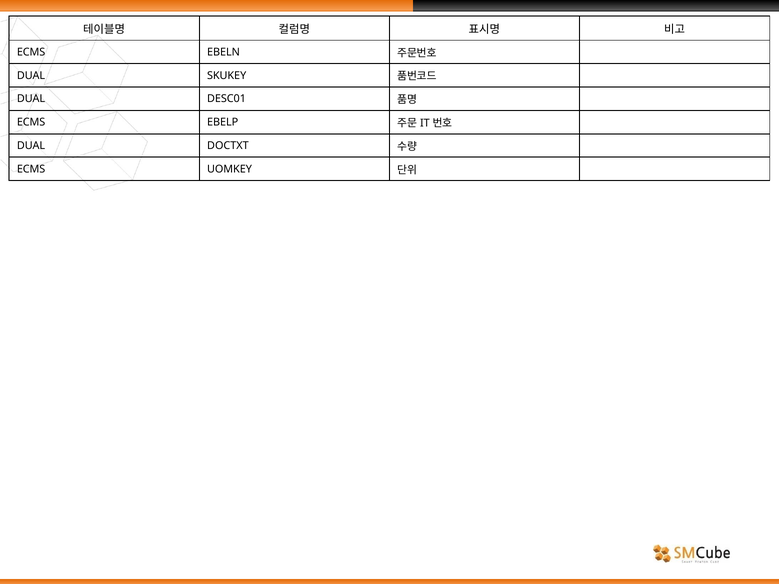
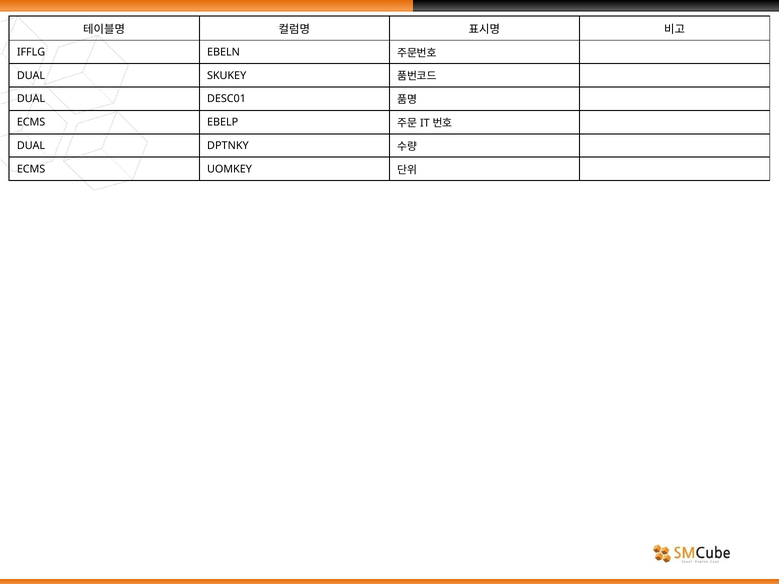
ECMS at (31, 52): ECMS -> IFFLG
DOCTXT: DOCTXT -> DPTNKY
